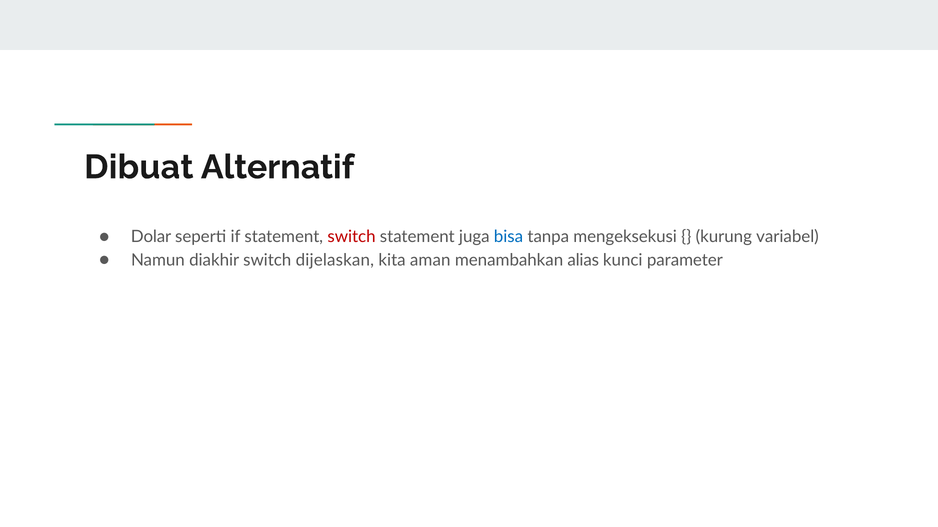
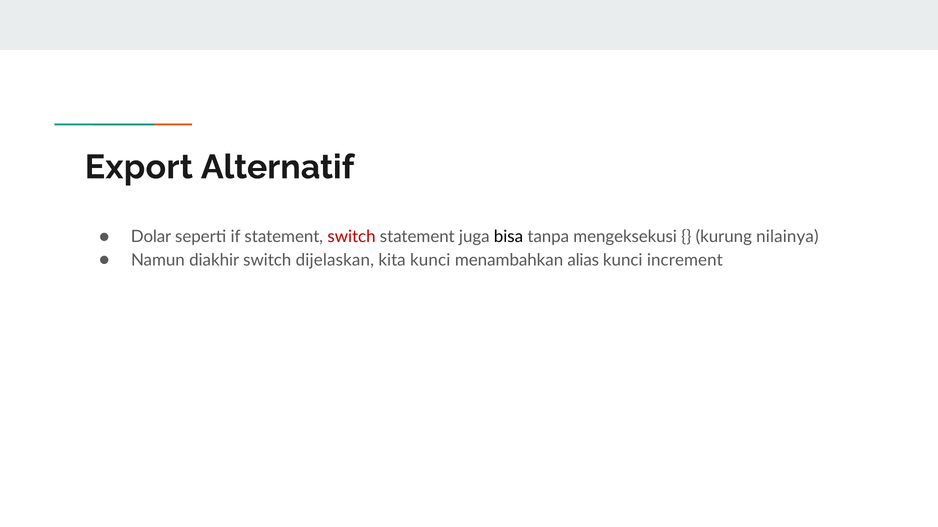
Dibuat: Dibuat -> Export
bisa colour: blue -> black
variabel: variabel -> nilainya
kita aman: aman -> kunci
parameter: parameter -> increment
